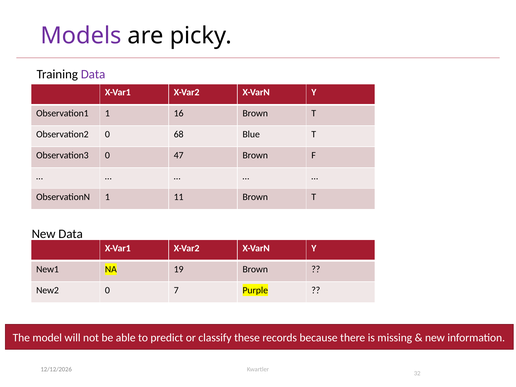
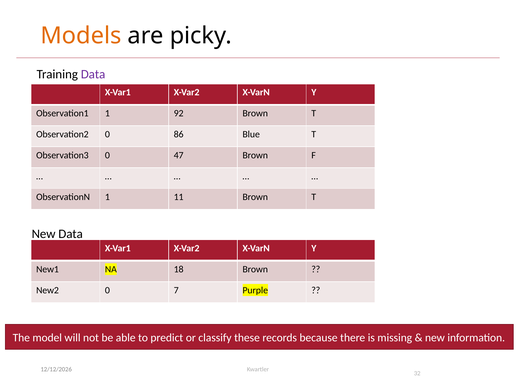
Models colour: purple -> orange
16: 16 -> 92
68: 68 -> 86
19: 19 -> 18
